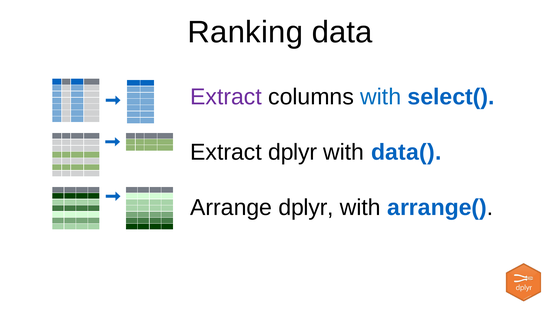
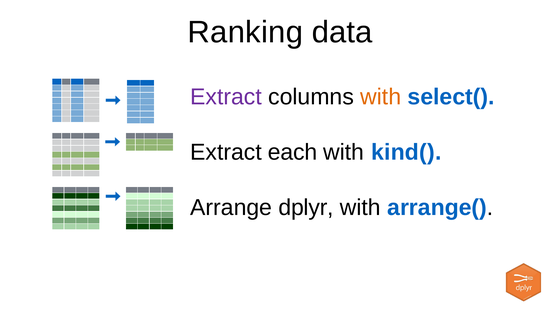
with at (381, 97) colour: blue -> orange
Extract dplyr: dplyr -> each
data(: data( -> kind(
